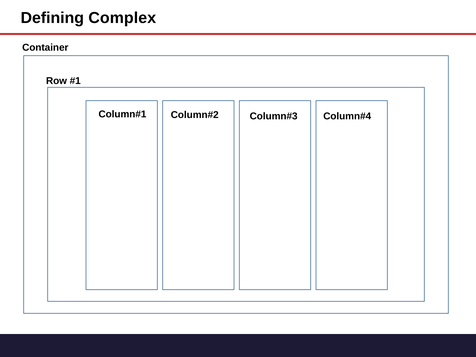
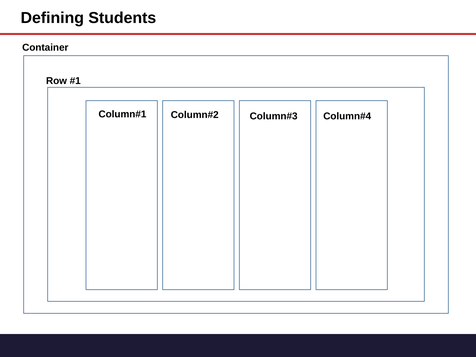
Complex: Complex -> Students
